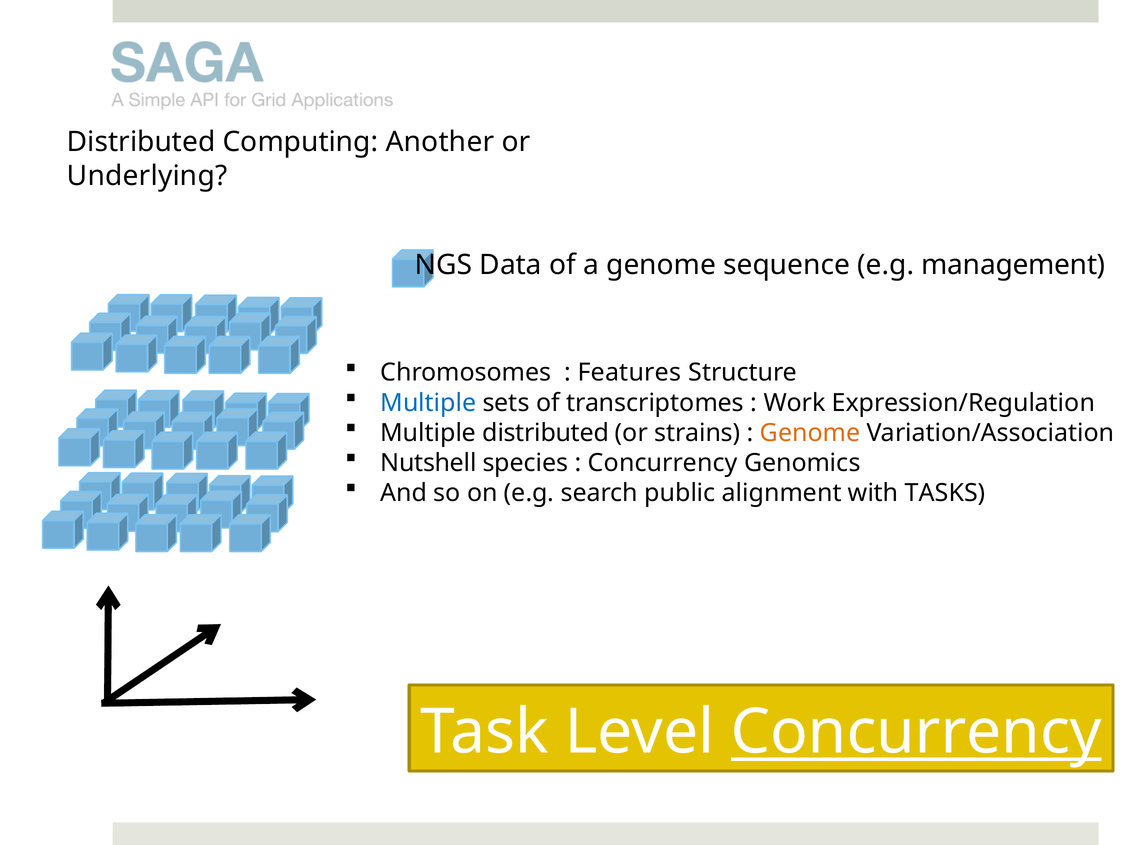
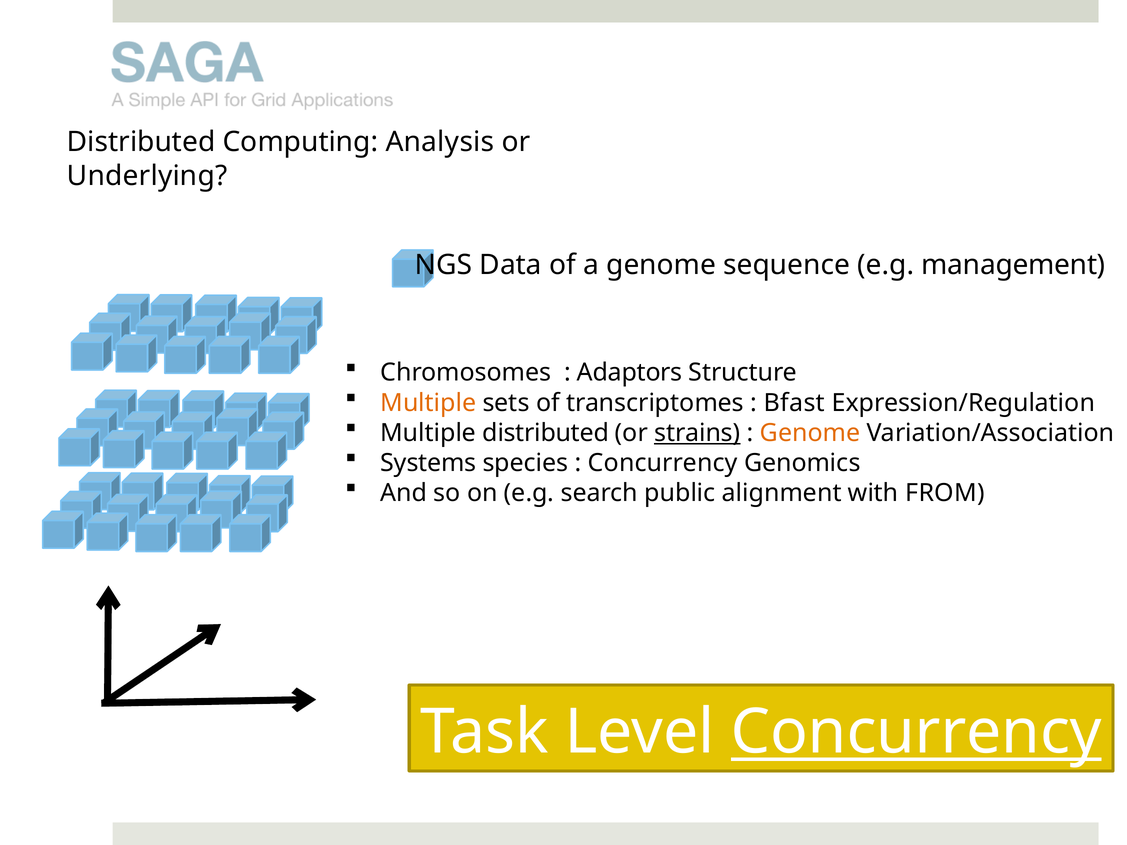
Another: Another -> Analysis
Features: Features -> Adaptors
Multiple at (428, 403) colour: blue -> orange
Work: Work -> Bfast
strains underline: none -> present
Nutshell: Nutshell -> Systems
TASKS: TASKS -> FROM
